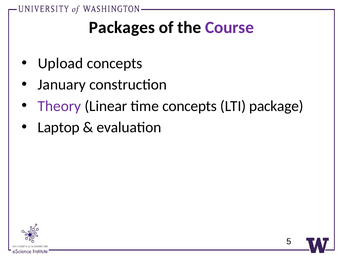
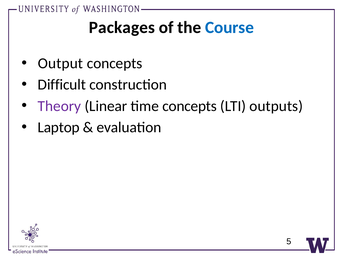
Course colour: purple -> blue
Upload: Upload -> Output
January: January -> Difficult
package: package -> outputs
